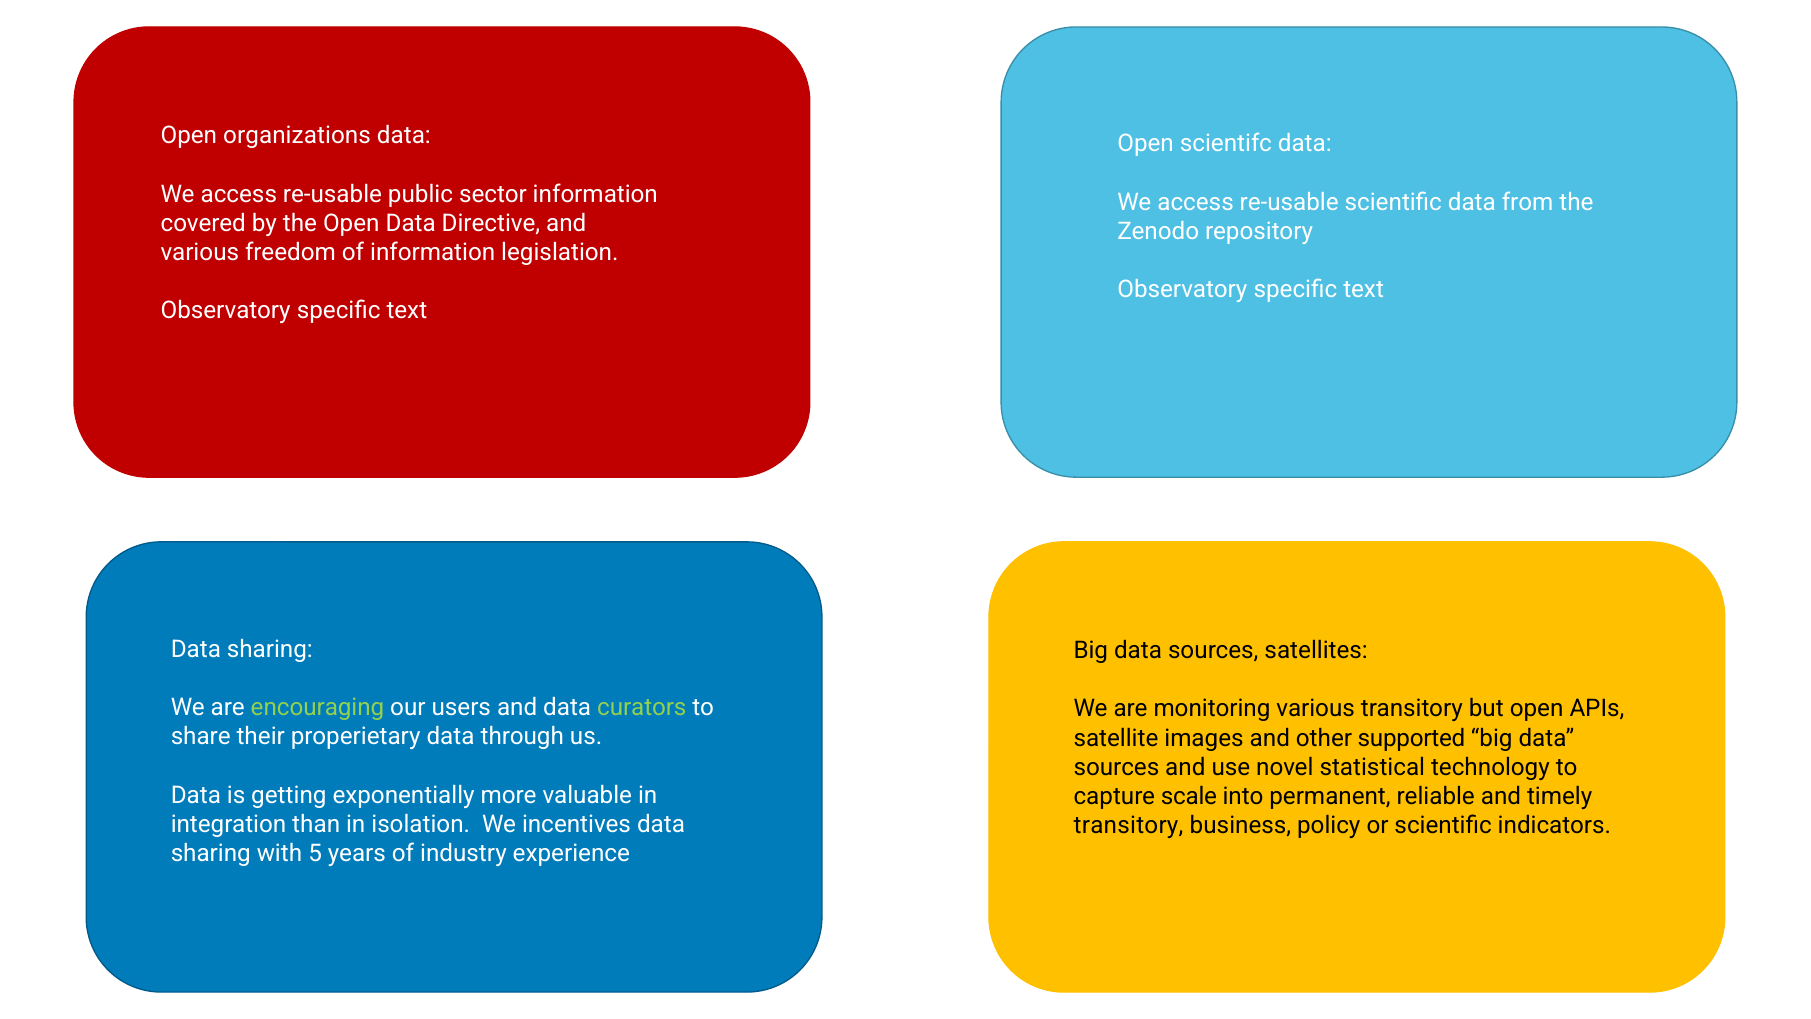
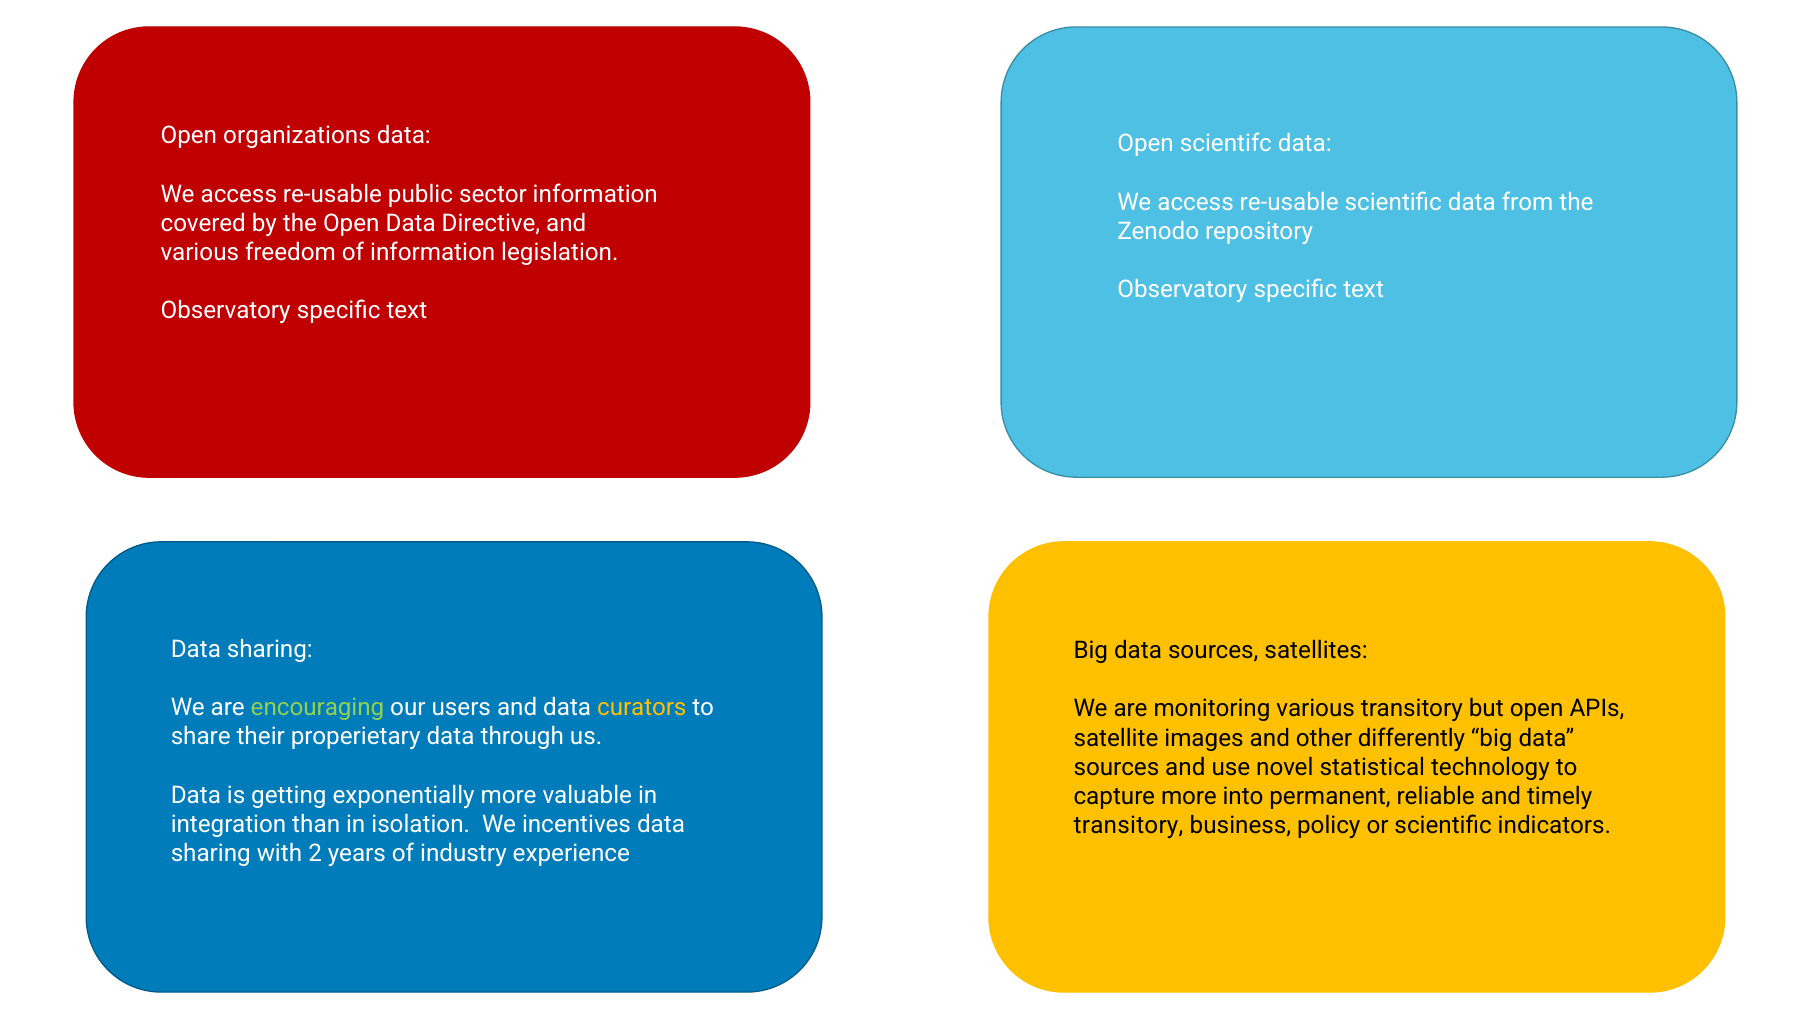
curators colour: light green -> yellow
supported: supported -> differently
capture scale: scale -> more
5: 5 -> 2
